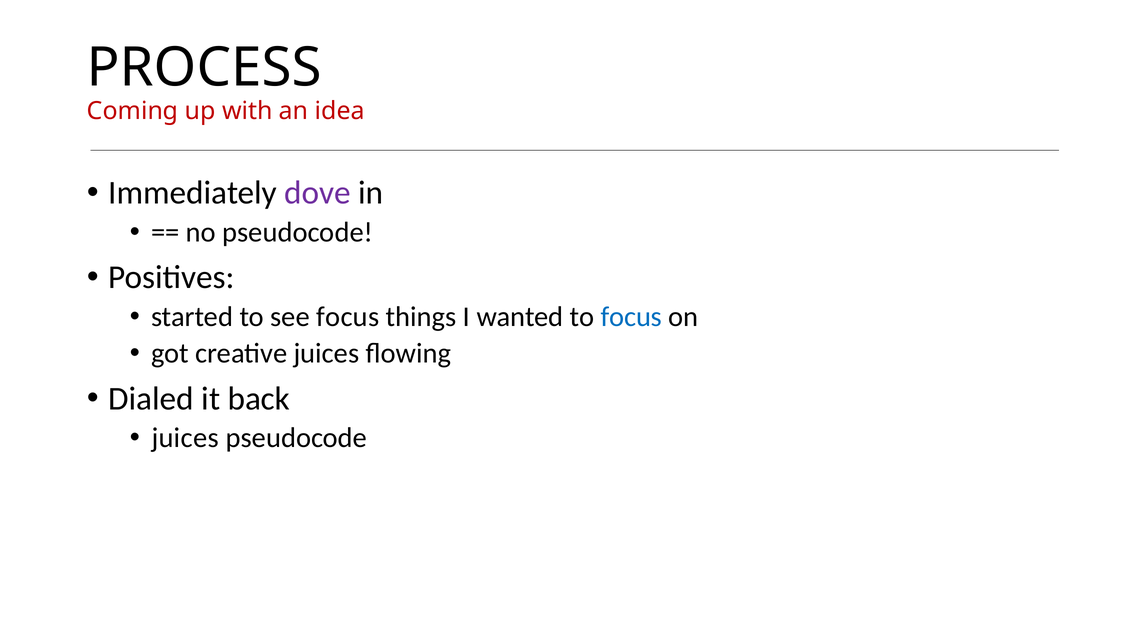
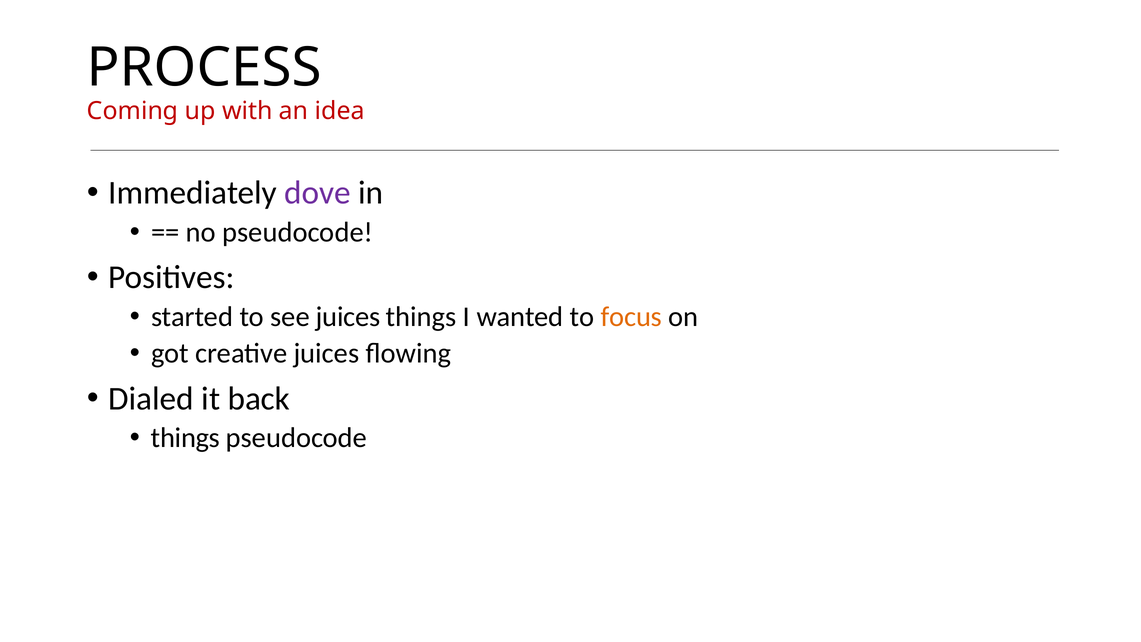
see focus: focus -> juices
focus at (631, 317) colour: blue -> orange
juices at (185, 438): juices -> things
